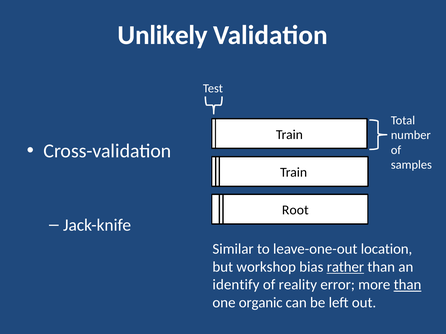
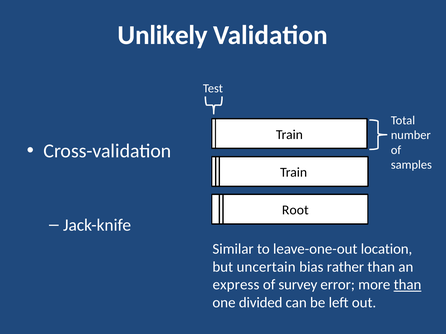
workshop: workshop -> uncertain
rather underline: present -> none
identify: identify -> express
reality: reality -> survey
organic: organic -> divided
